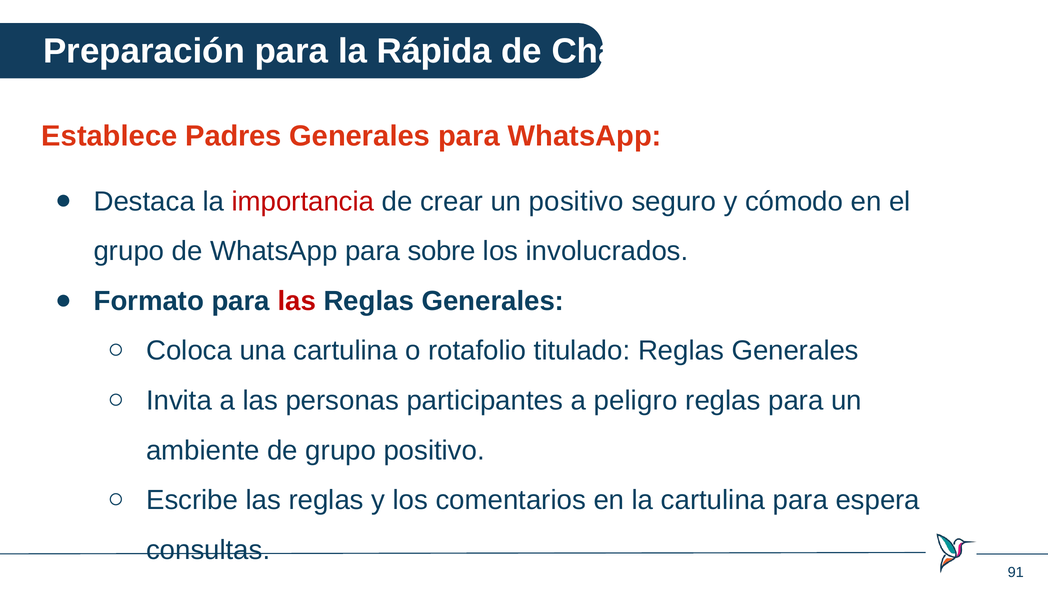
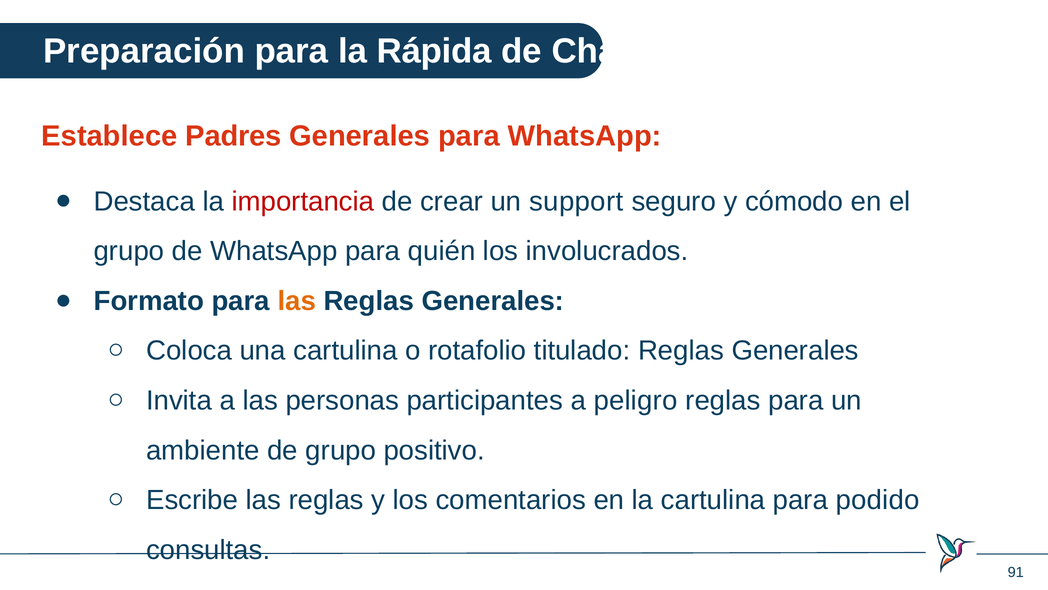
un positivo: positivo -> support
sobre: sobre -> quién
las at (297, 301) colour: red -> orange
espera: espera -> podido
